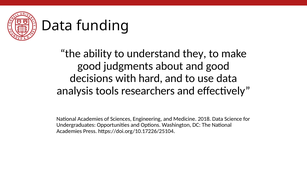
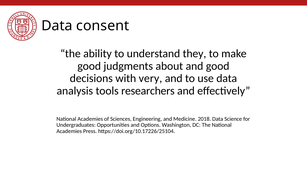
funding: funding -> consent
hard: hard -> very
